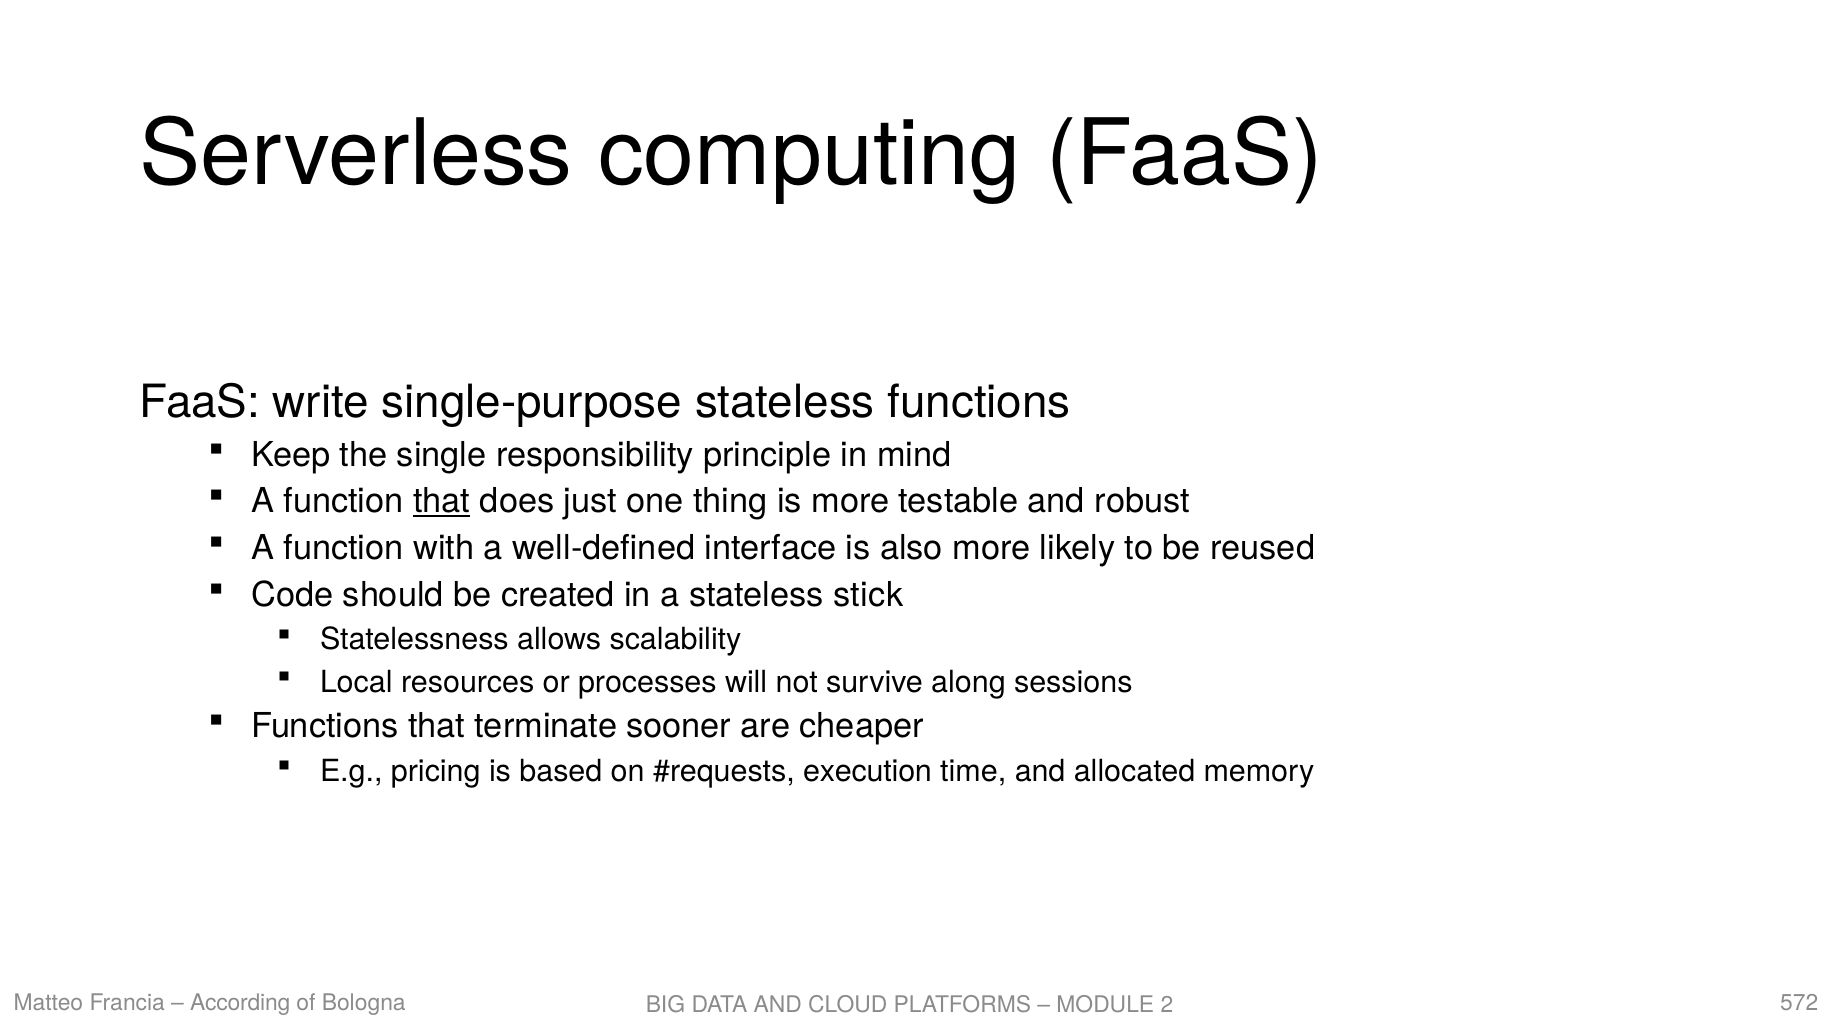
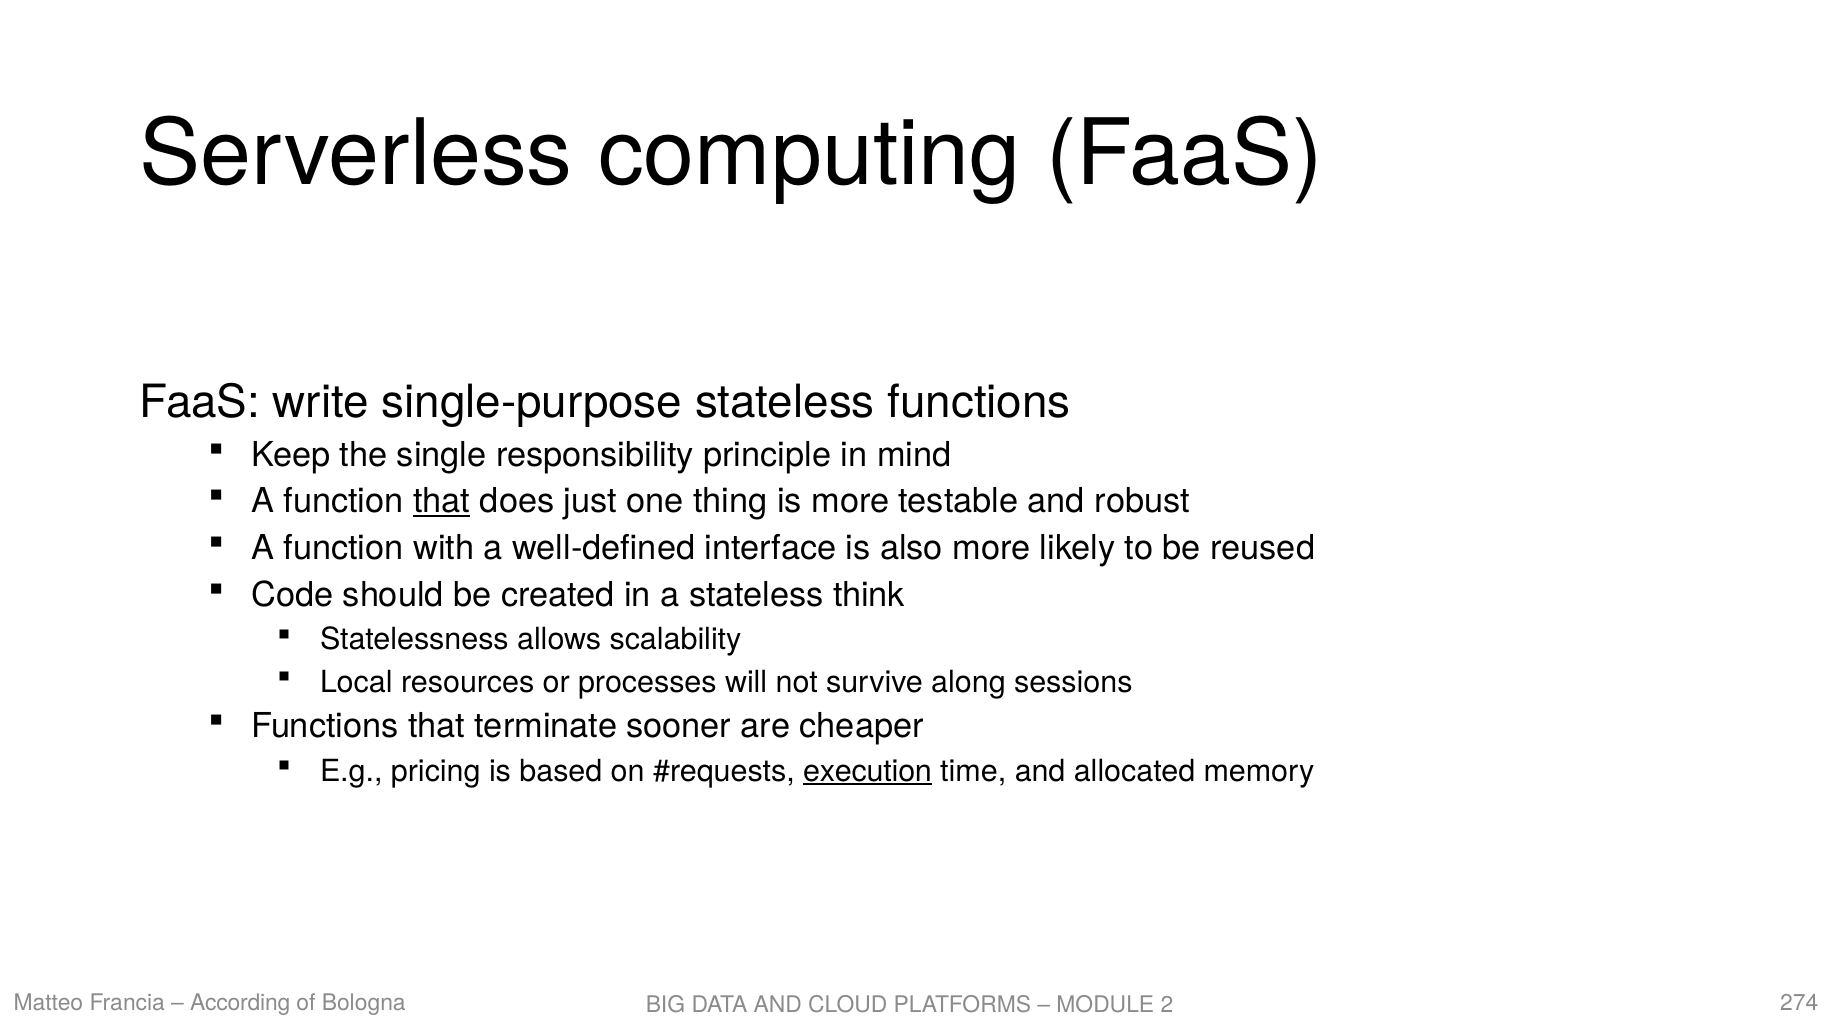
stick: stick -> think
execution underline: none -> present
572: 572 -> 274
